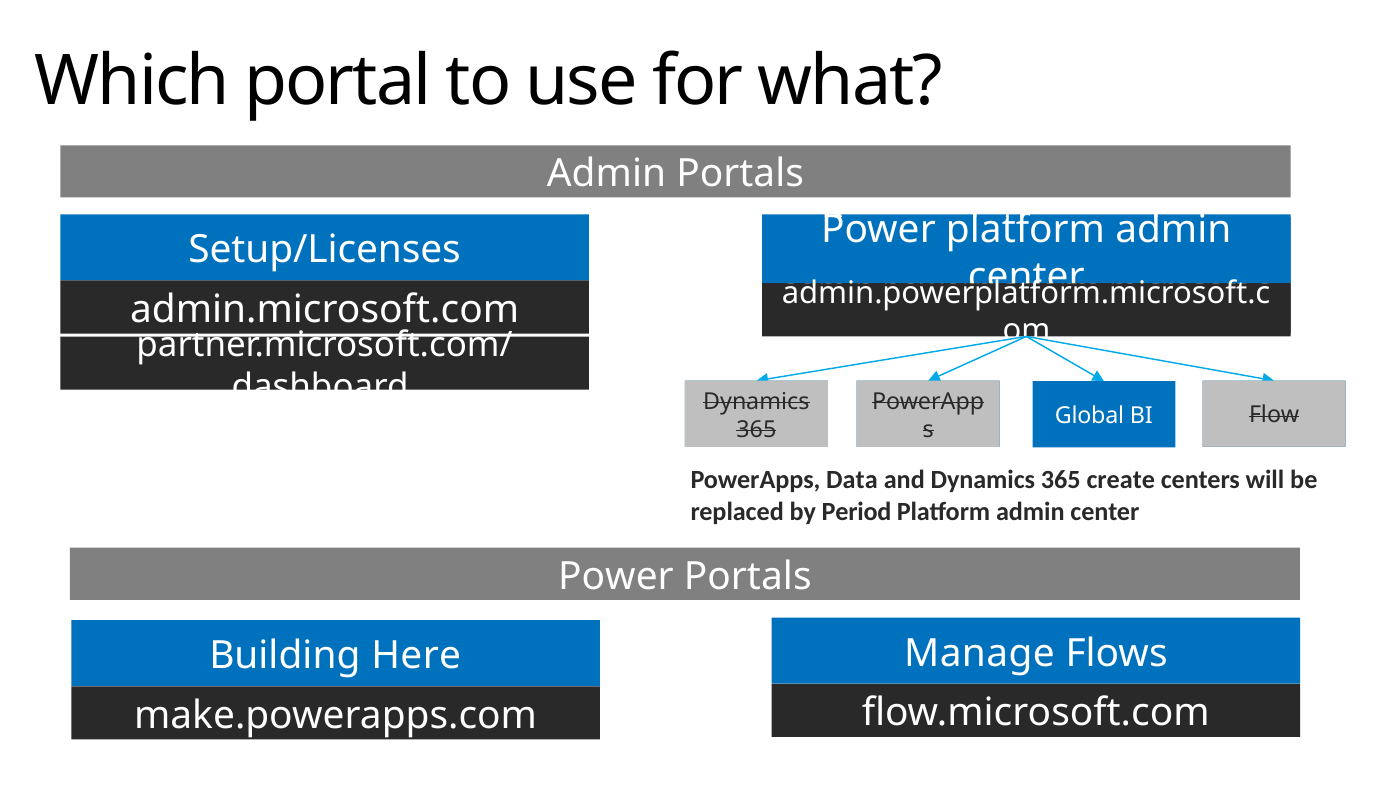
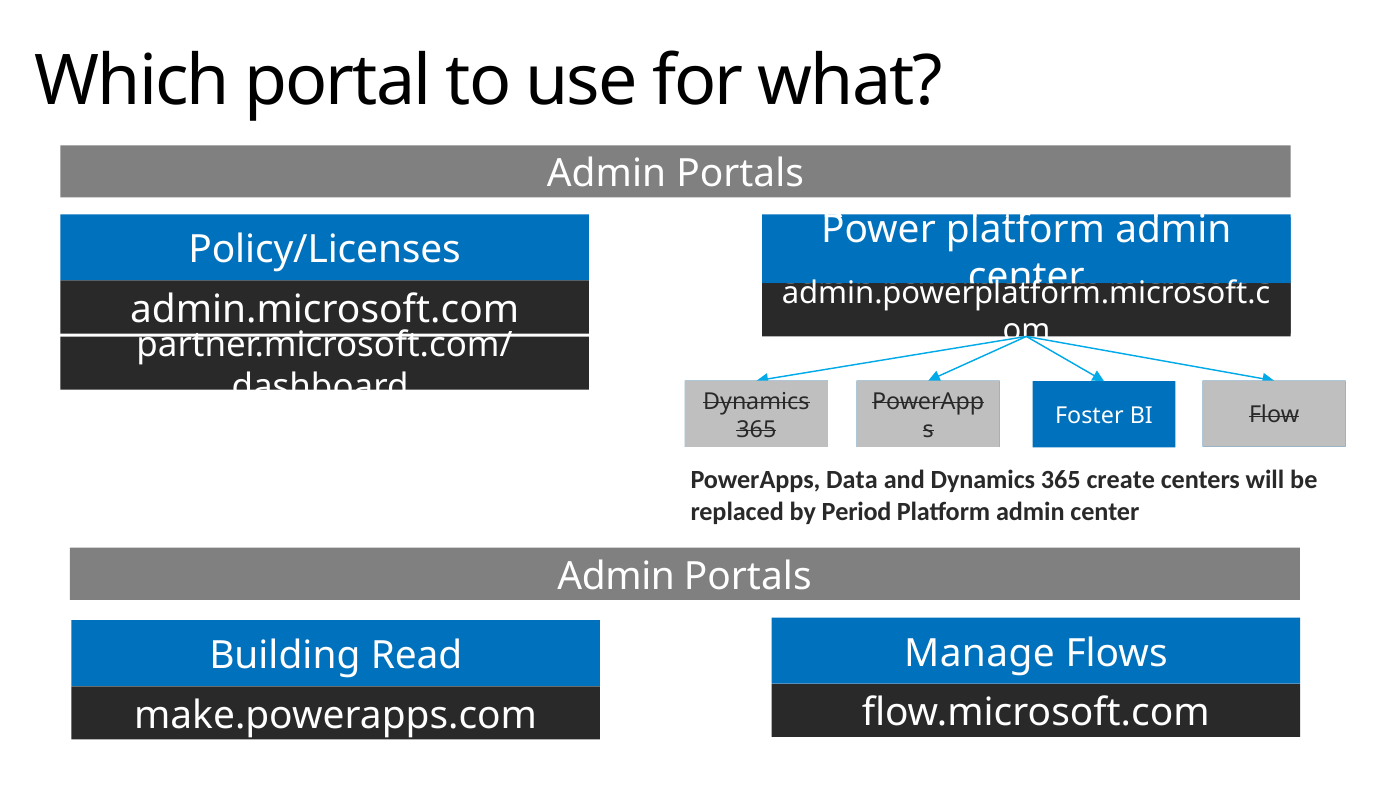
Setup/Licenses: Setup/Licenses -> Policy/Licenses
Global: Global -> Foster
Power at (616, 576): Power -> Admin
Here: Here -> Read
